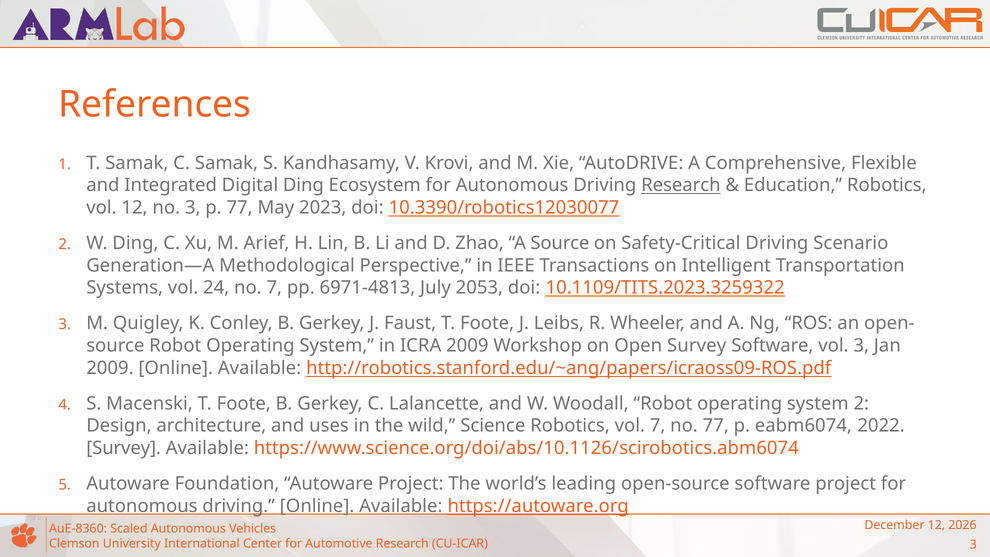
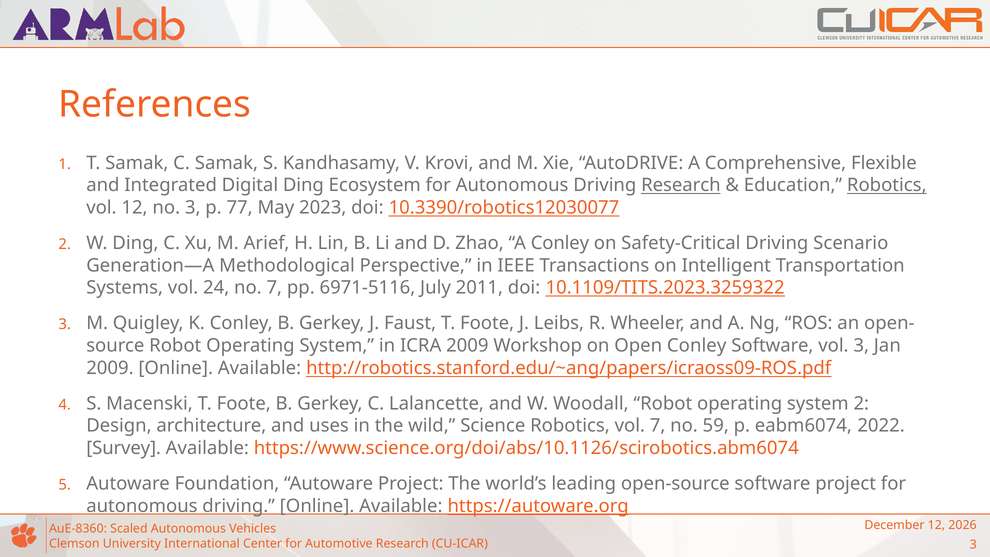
Robotics at (887, 185) underline: none -> present
A Source: Source -> Conley
6971-4813: 6971-4813 -> 6971-5116
2053: 2053 -> 2011
Open Survey: Survey -> Conley
no 77: 77 -> 59
